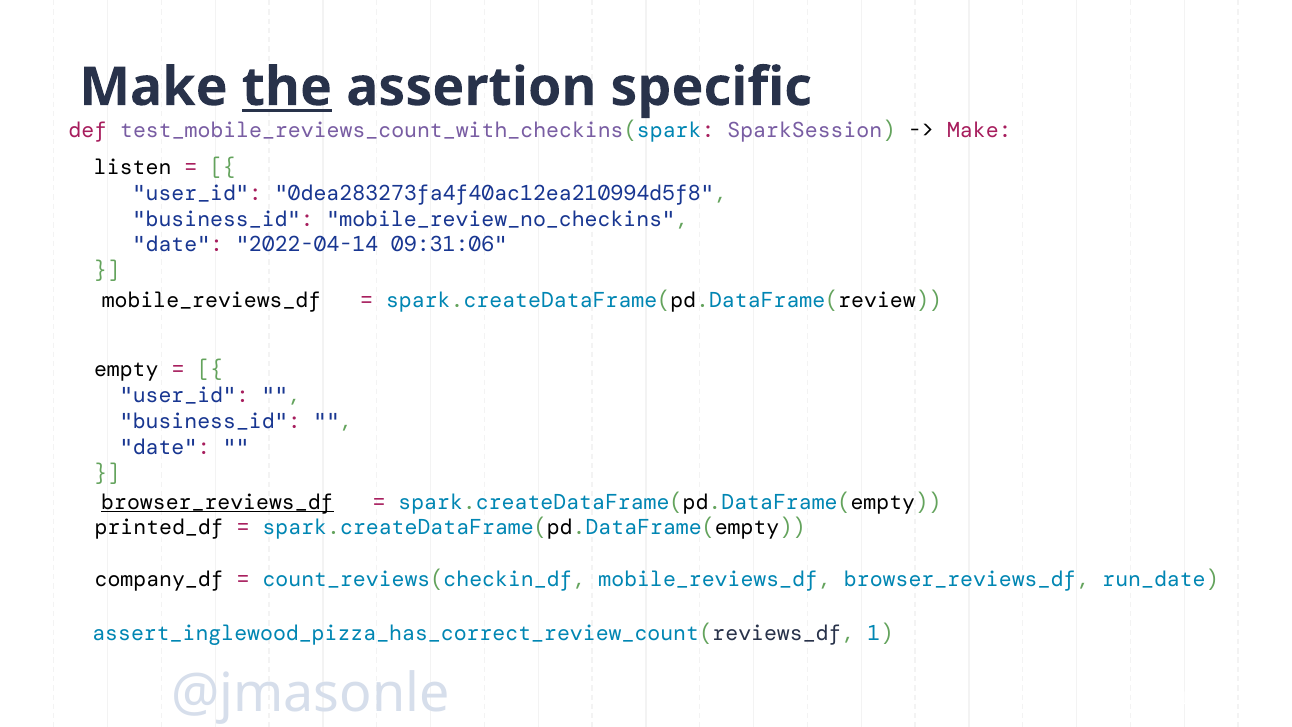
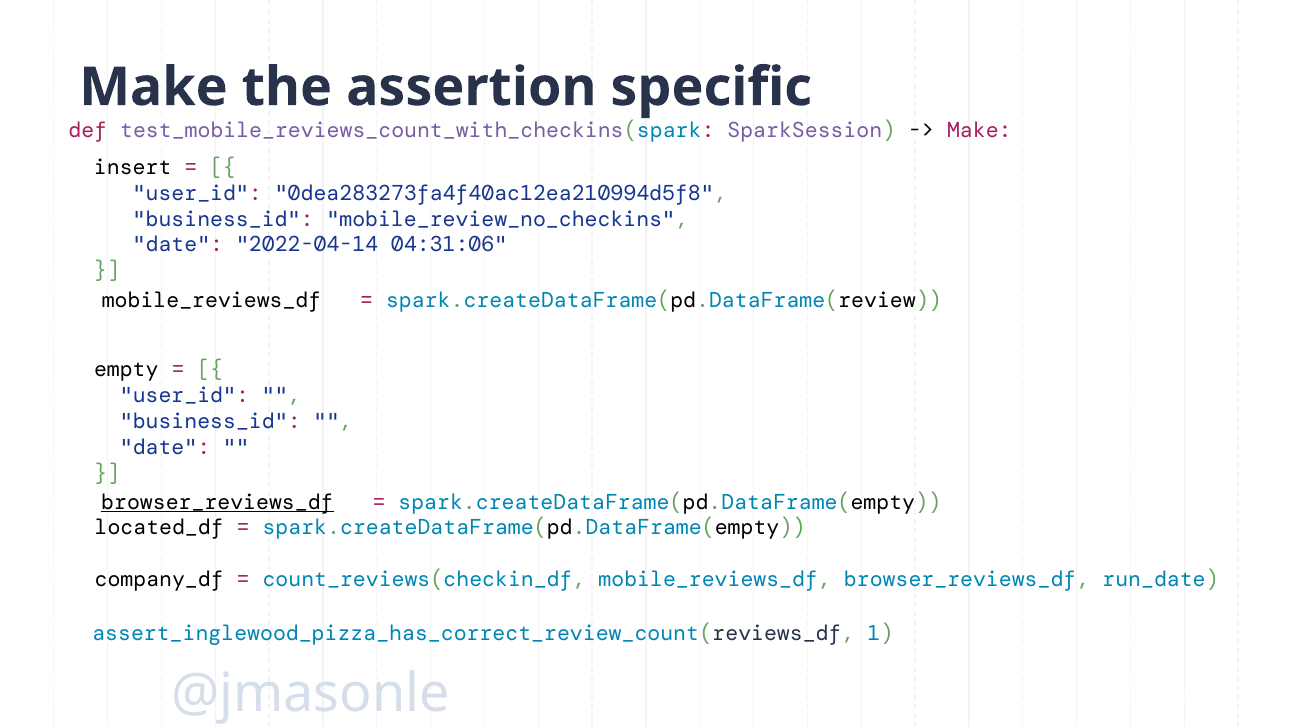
the underline: present -> none
listen: listen -> insert
09:31:06: 09:31:06 -> 04:31:06
printed_df: printed_df -> located_df
